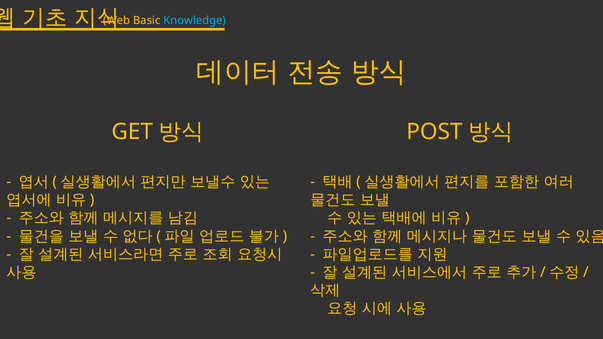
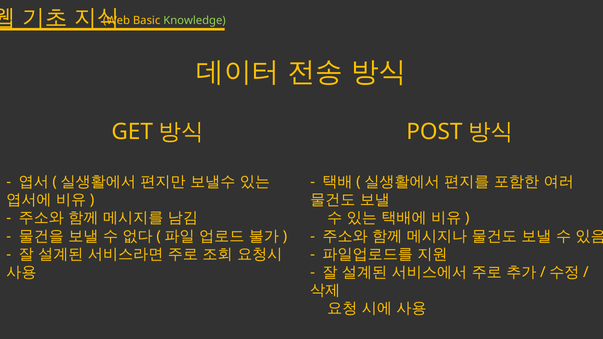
Knowledge colour: light blue -> light green
